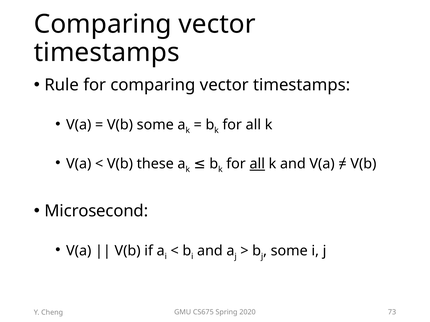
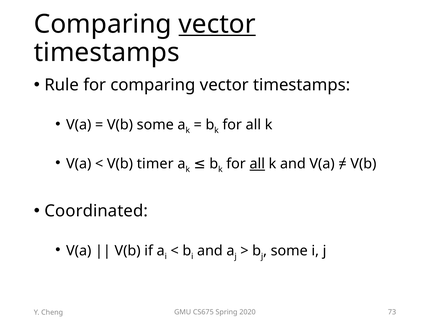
vector at (217, 24) underline: none -> present
these: these -> timer
Microsecond: Microsecond -> Coordinated
